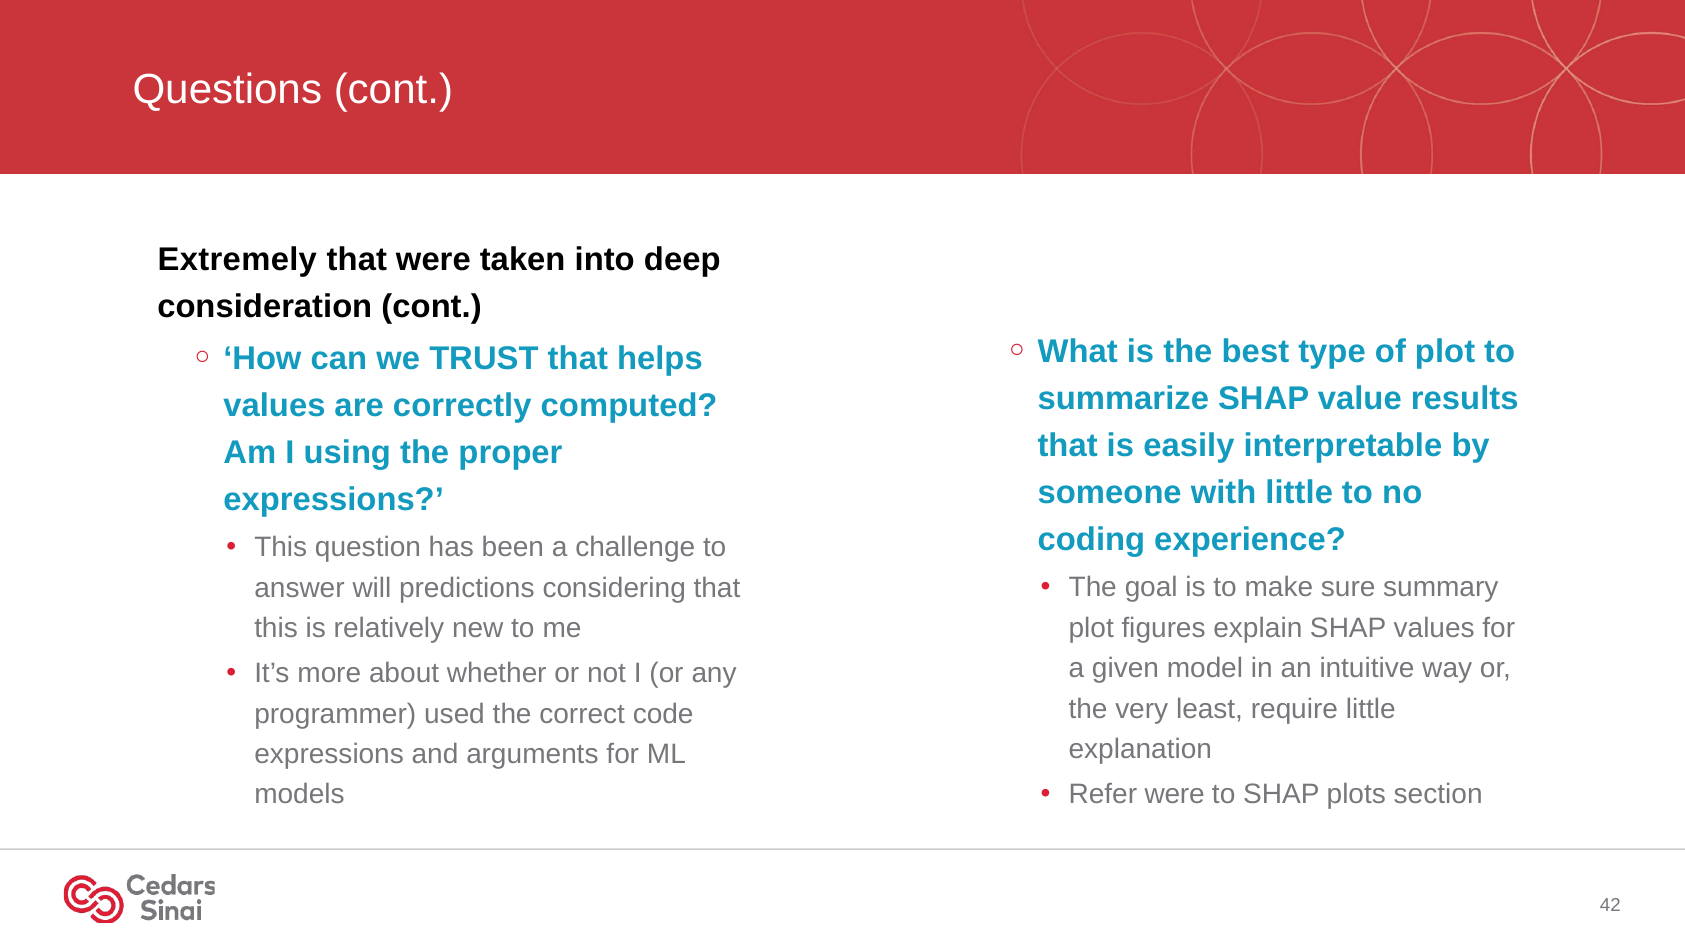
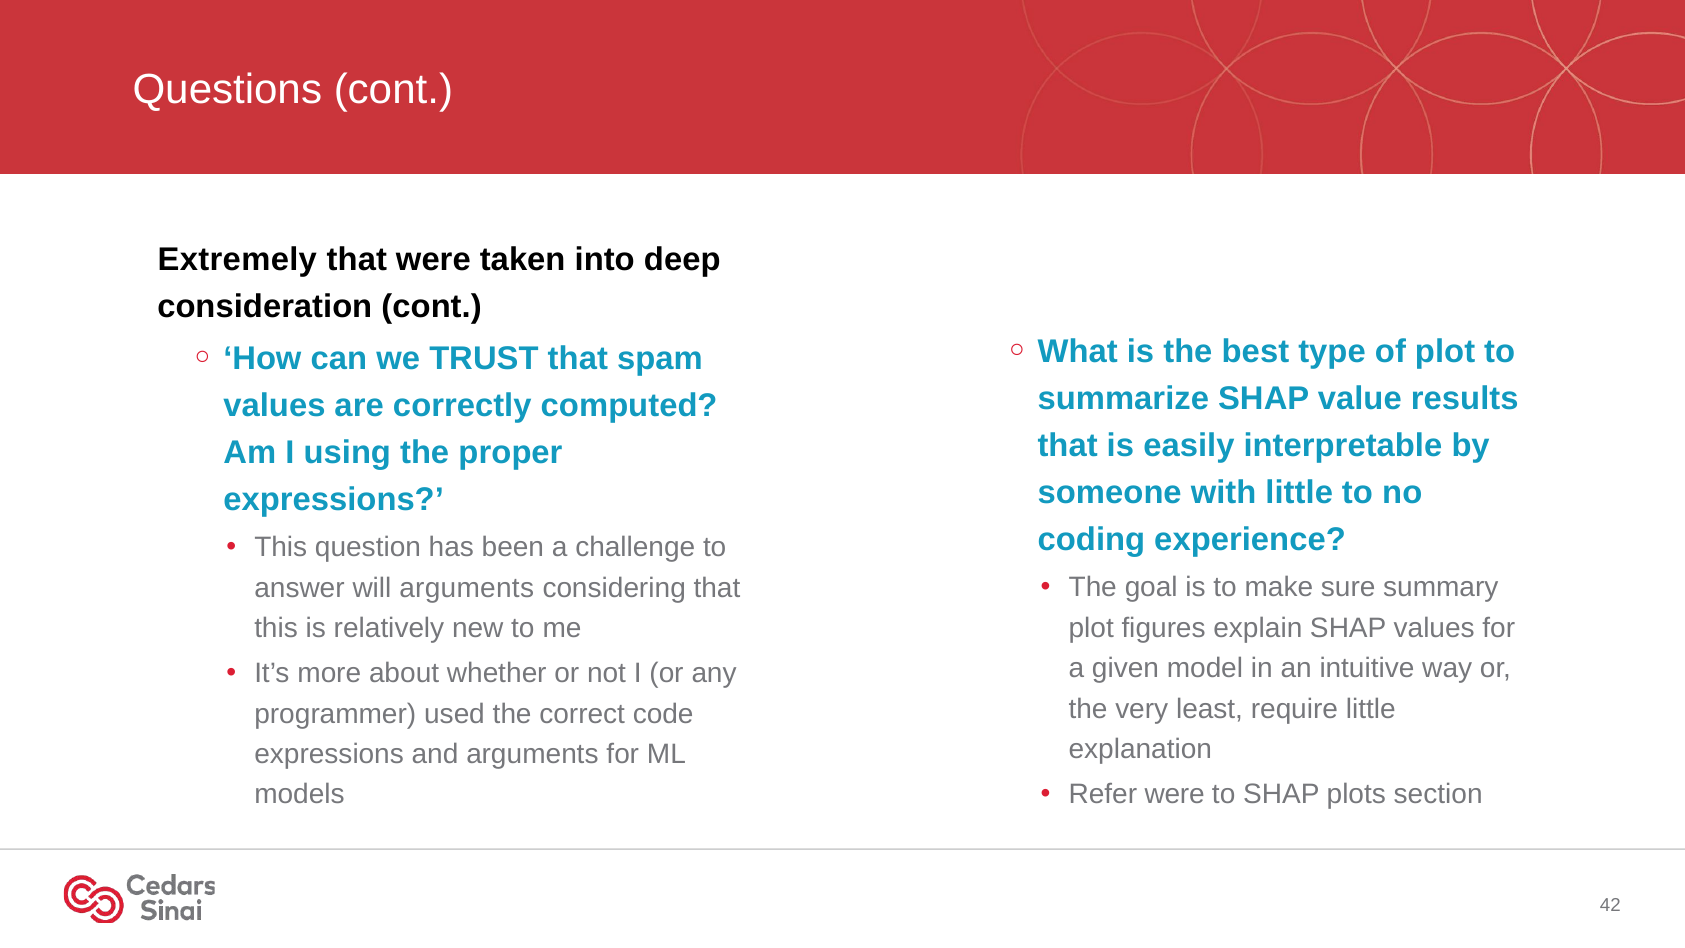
helps: helps -> spam
will predictions: predictions -> arguments
